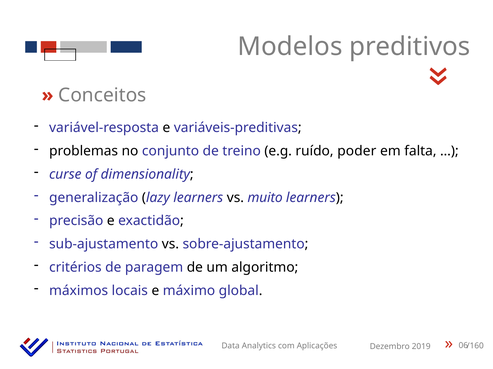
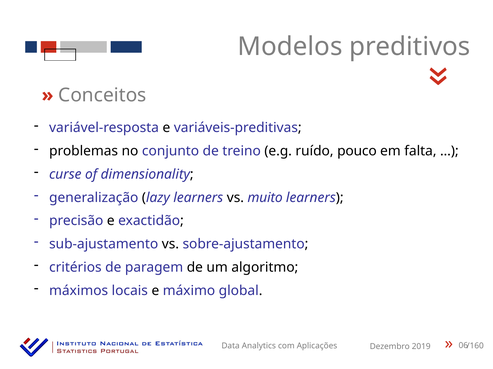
poder: poder -> pouco
